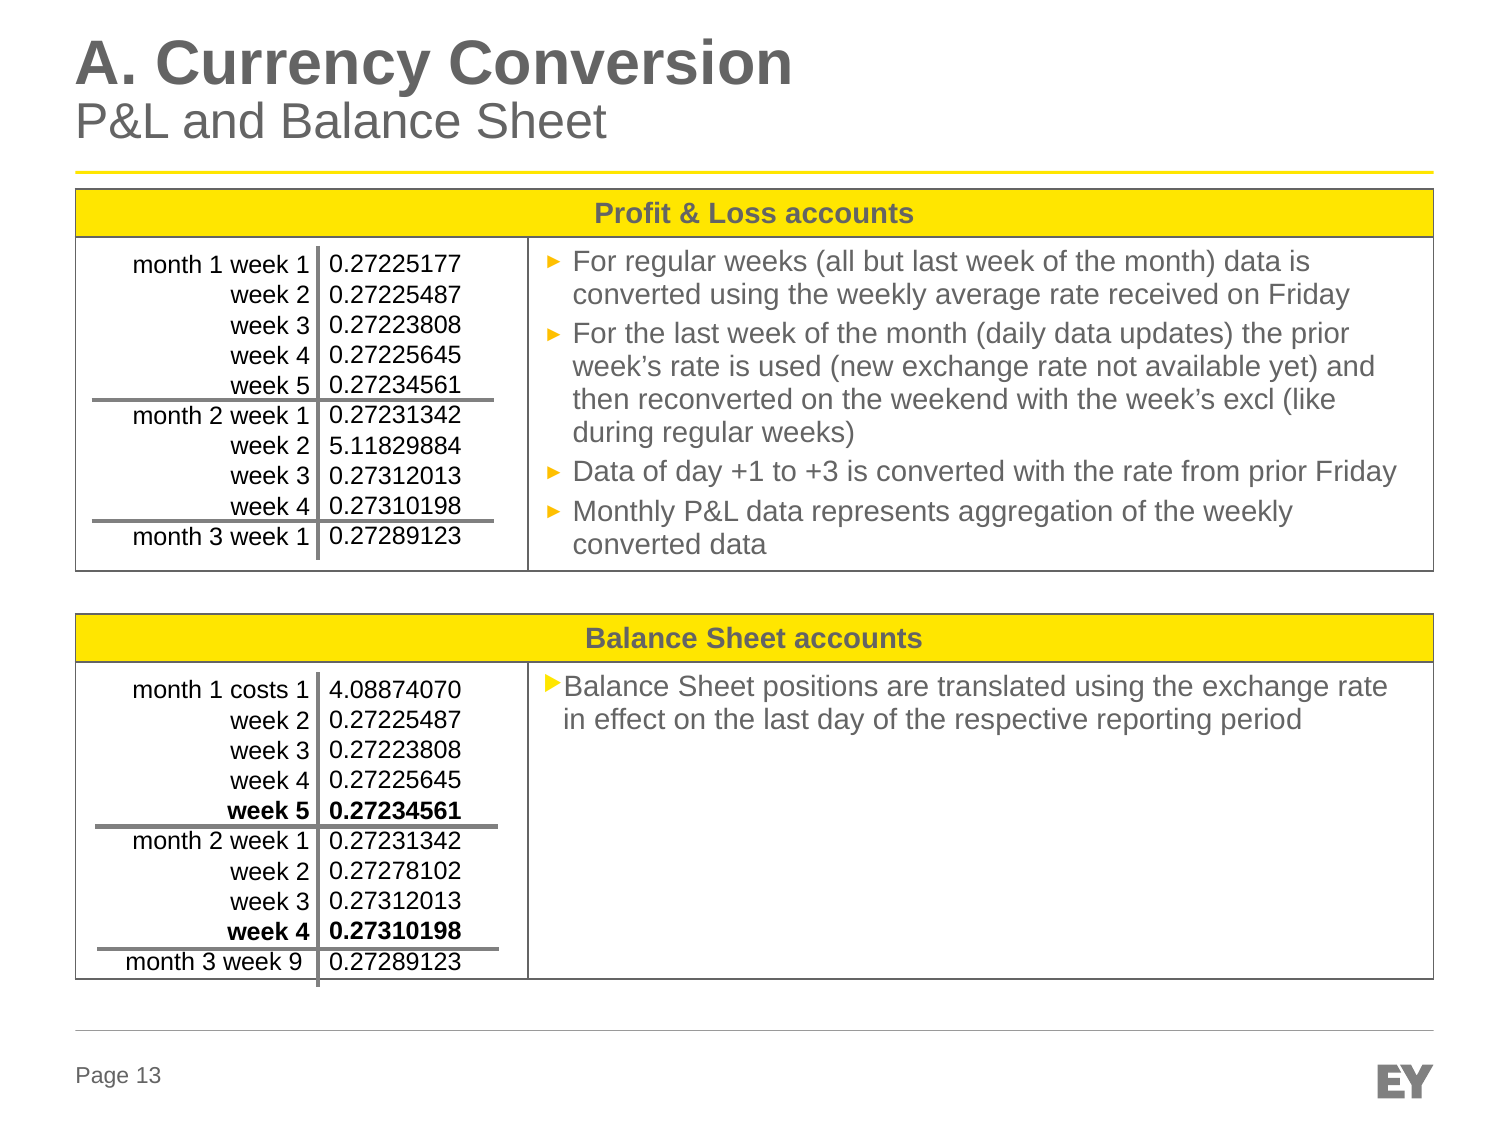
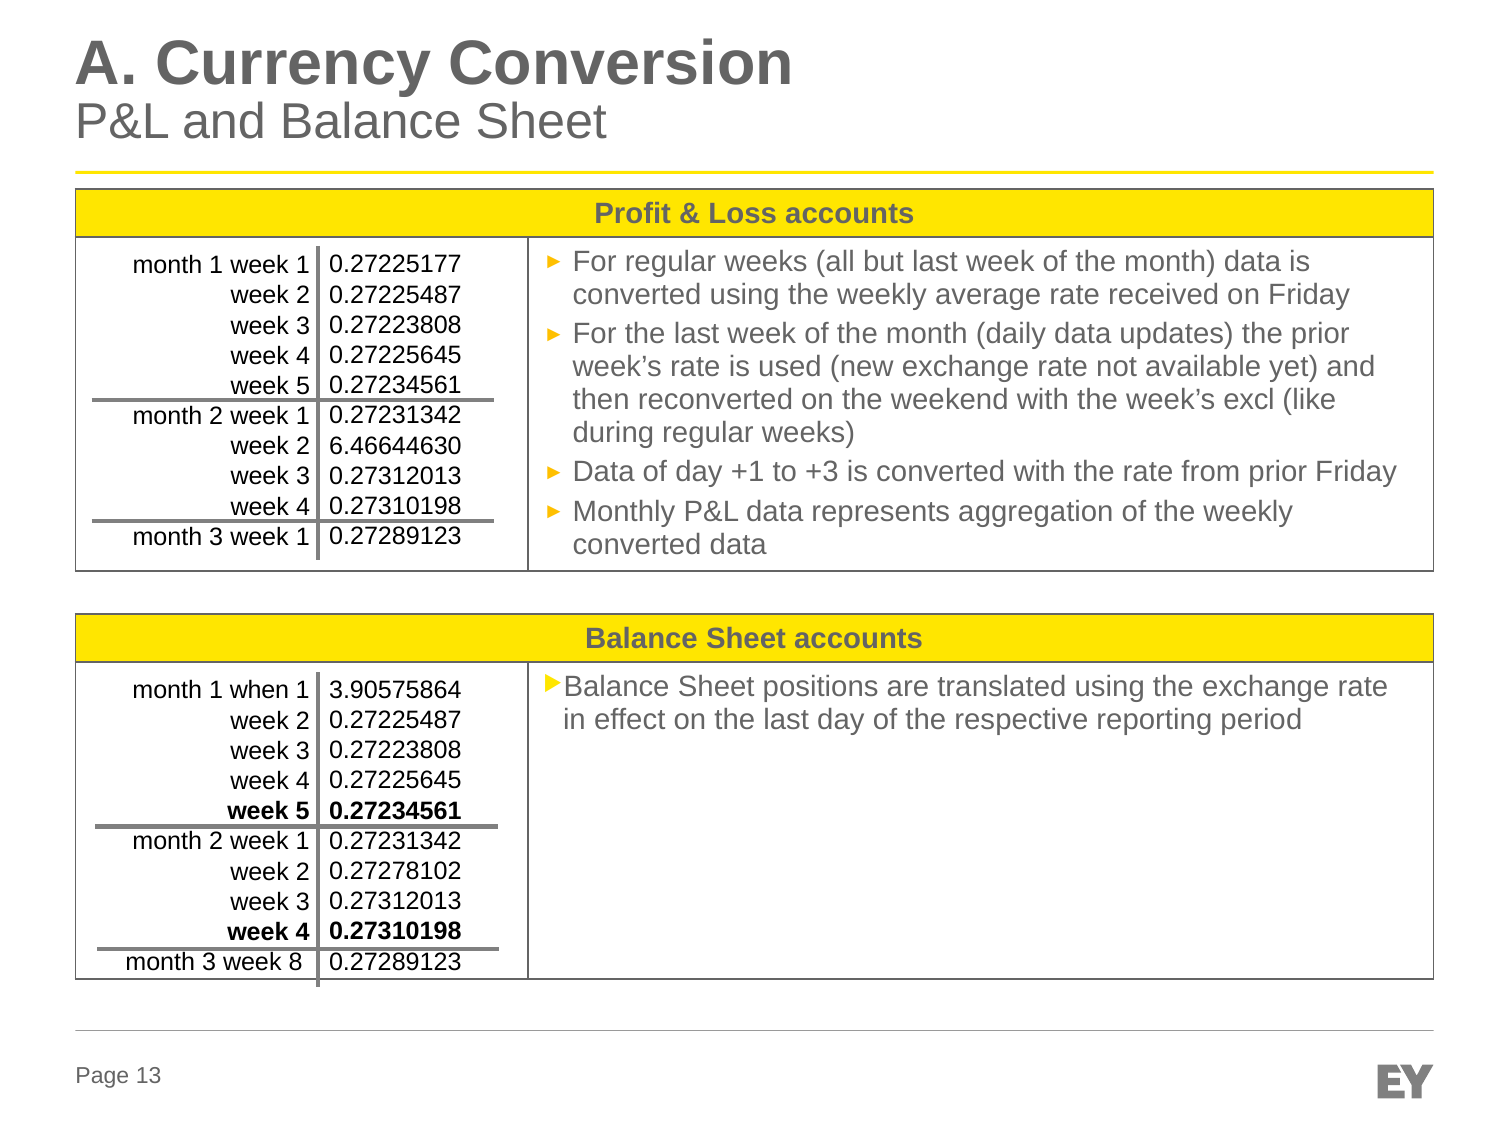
5.11829884: 5.11829884 -> 6.46644630
4.08874070: 4.08874070 -> 3.90575864
costs: costs -> when
9: 9 -> 8
